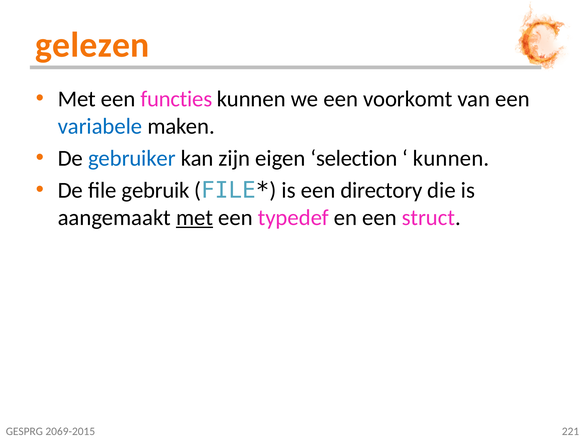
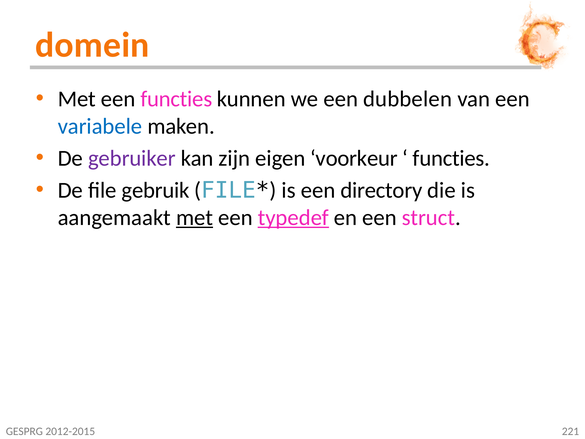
gelezen: gelezen -> domein
voorkomt: voorkomt -> dubbelen
gebruiker colour: blue -> purple
selection: selection -> voorkeur
kunnen at (451, 158): kunnen -> functies
typedef underline: none -> present
2069-2015: 2069-2015 -> 2012-2015
